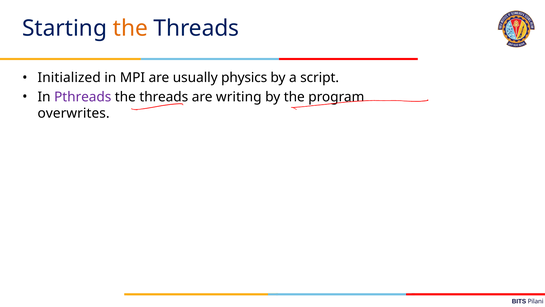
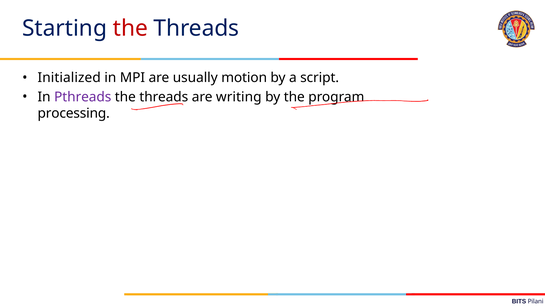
the at (130, 28) colour: orange -> red
physics: physics -> motion
overwrites: overwrites -> processing
